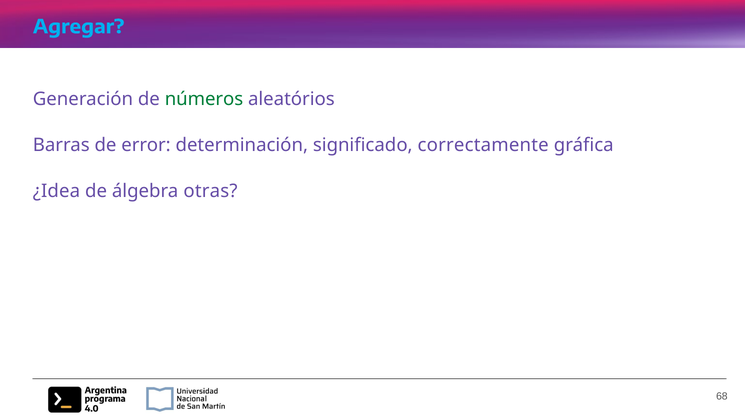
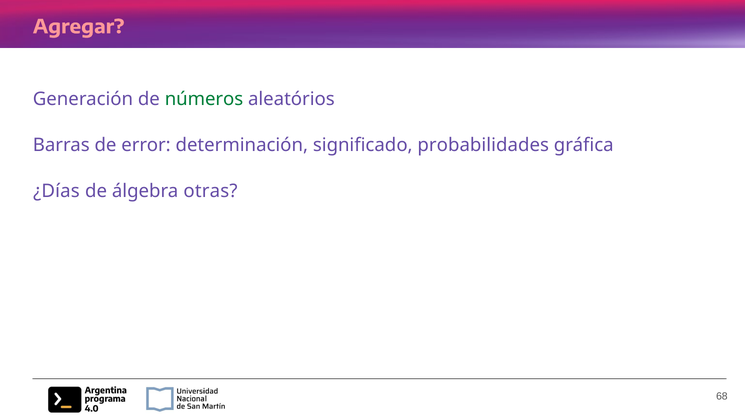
Agregar colour: light blue -> pink
correctamente: correctamente -> probabilidades
¿Idea: ¿Idea -> ¿Días
